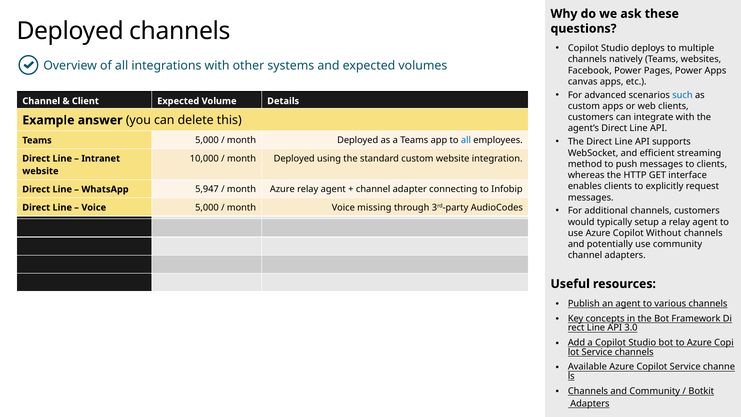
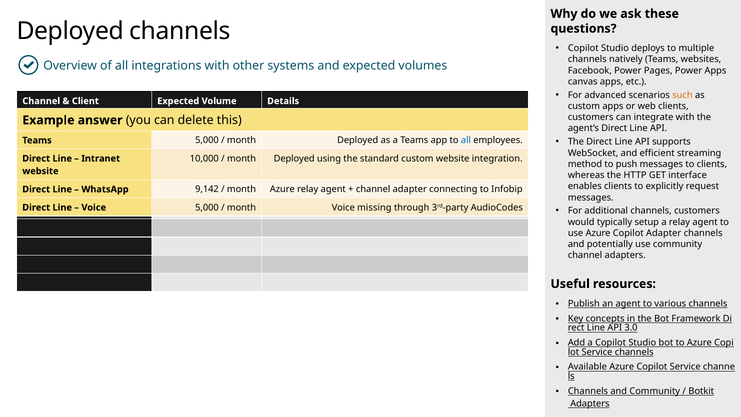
such colour: blue -> orange
5,947: 5,947 -> 9,142
Copilot Without: Without -> Adapter
